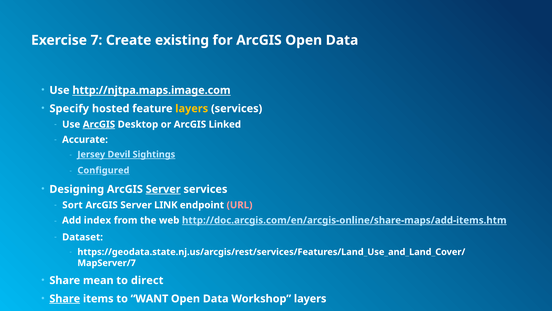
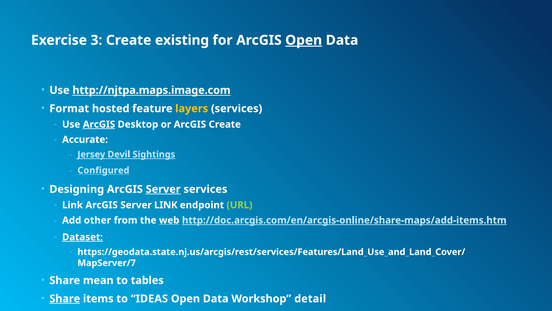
7: 7 -> 3
Open at (304, 40) underline: none -> present
Specify: Specify -> Format
ArcGIS Linked: Linked -> Create
Sort at (72, 205): Sort -> Link
URL colour: pink -> light green
index: index -> other
web underline: none -> present
Dataset underline: none -> present
direct: direct -> tables
WANT: WANT -> IDEAS
Workshop layers: layers -> detail
